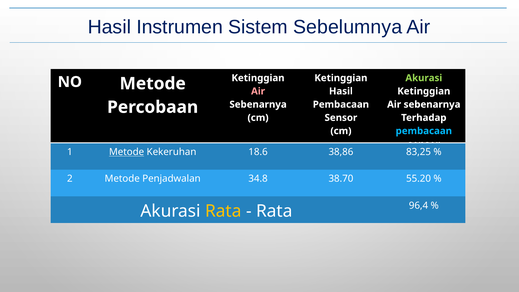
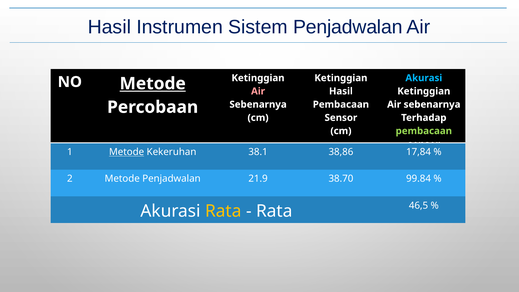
Sistem Sebelumnya: Sebelumnya -> Penjadwalan
Akurasi at (424, 78) colour: light green -> light blue
Metode at (153, 84) underline: none -> present
pembacaan at (424, 131) colour: light blue -> light green
18.6: 18.6 -> 38.1
83,25: 83,25 -> 17,84
34.8: 34.8 -> 21.9
55.20: 55.20 -> 99.84
96,4: 96,4 -> 46,5
